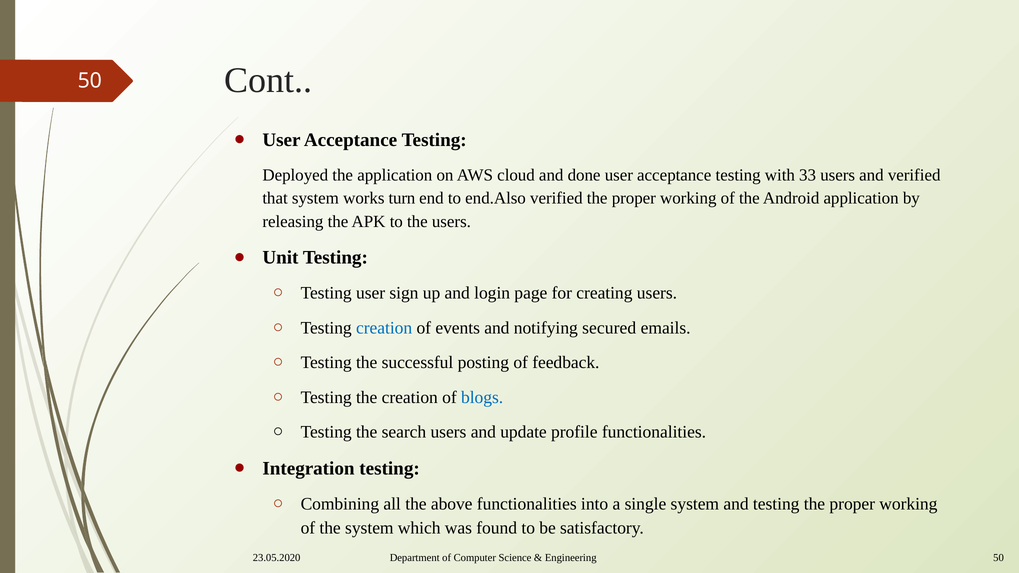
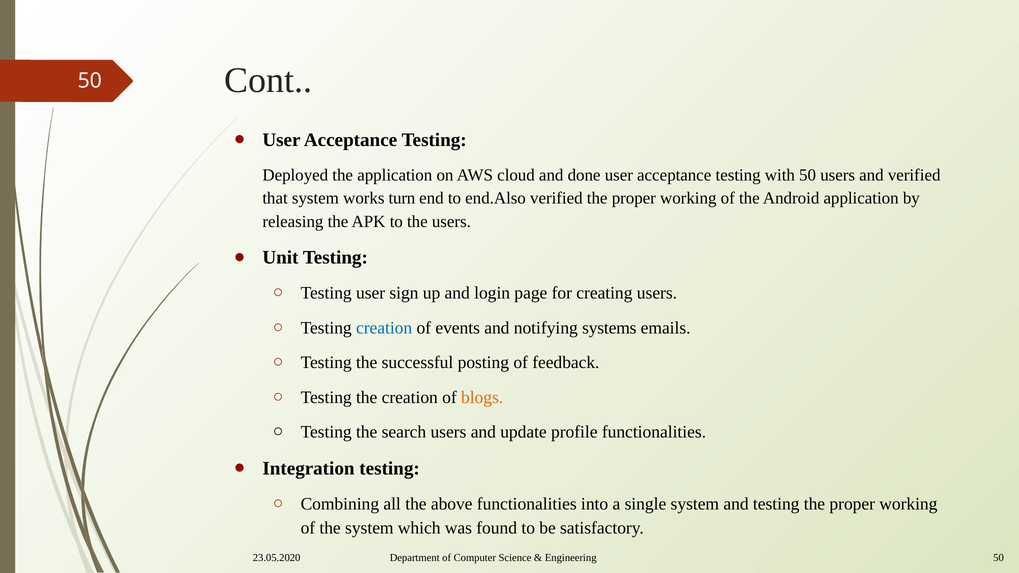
with 33: 33 -> 50
secured: secured -> systems
blogs colour: blue -> orange
